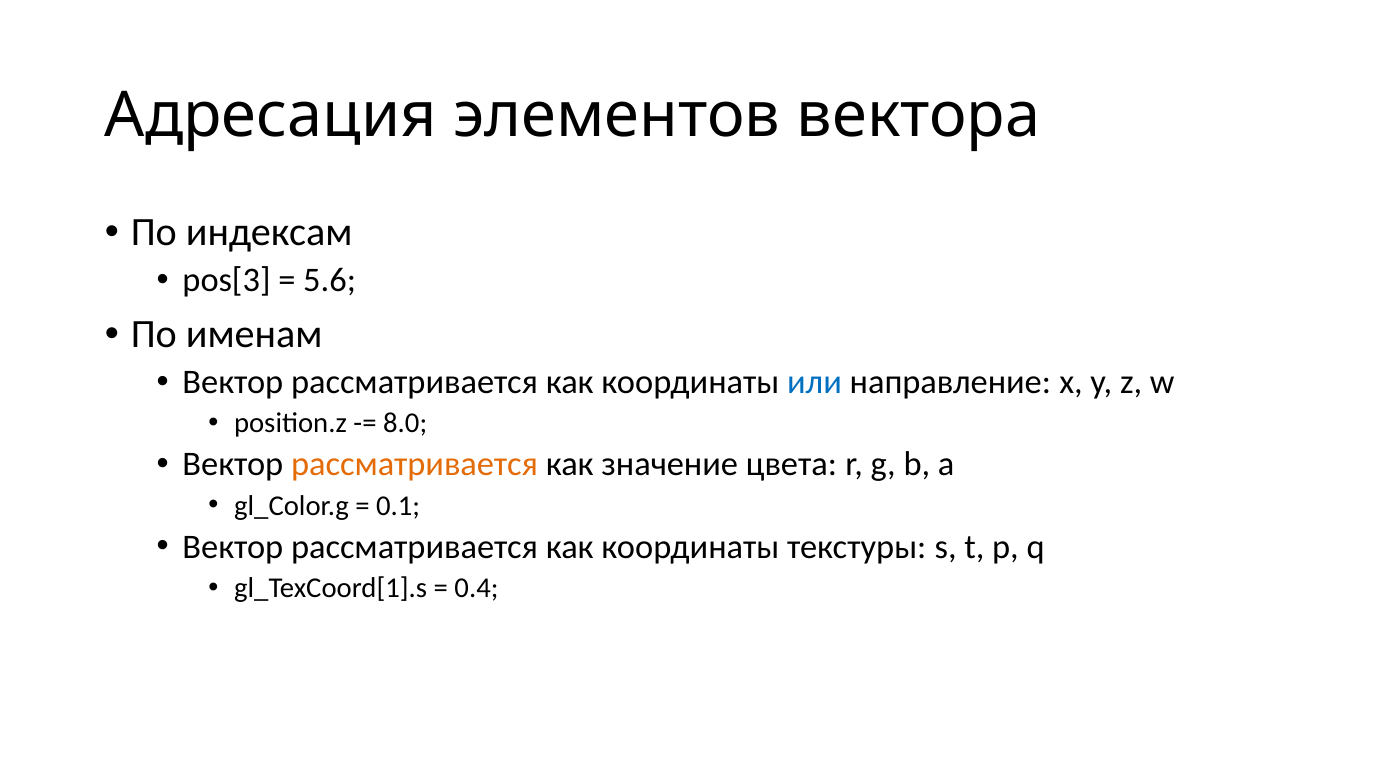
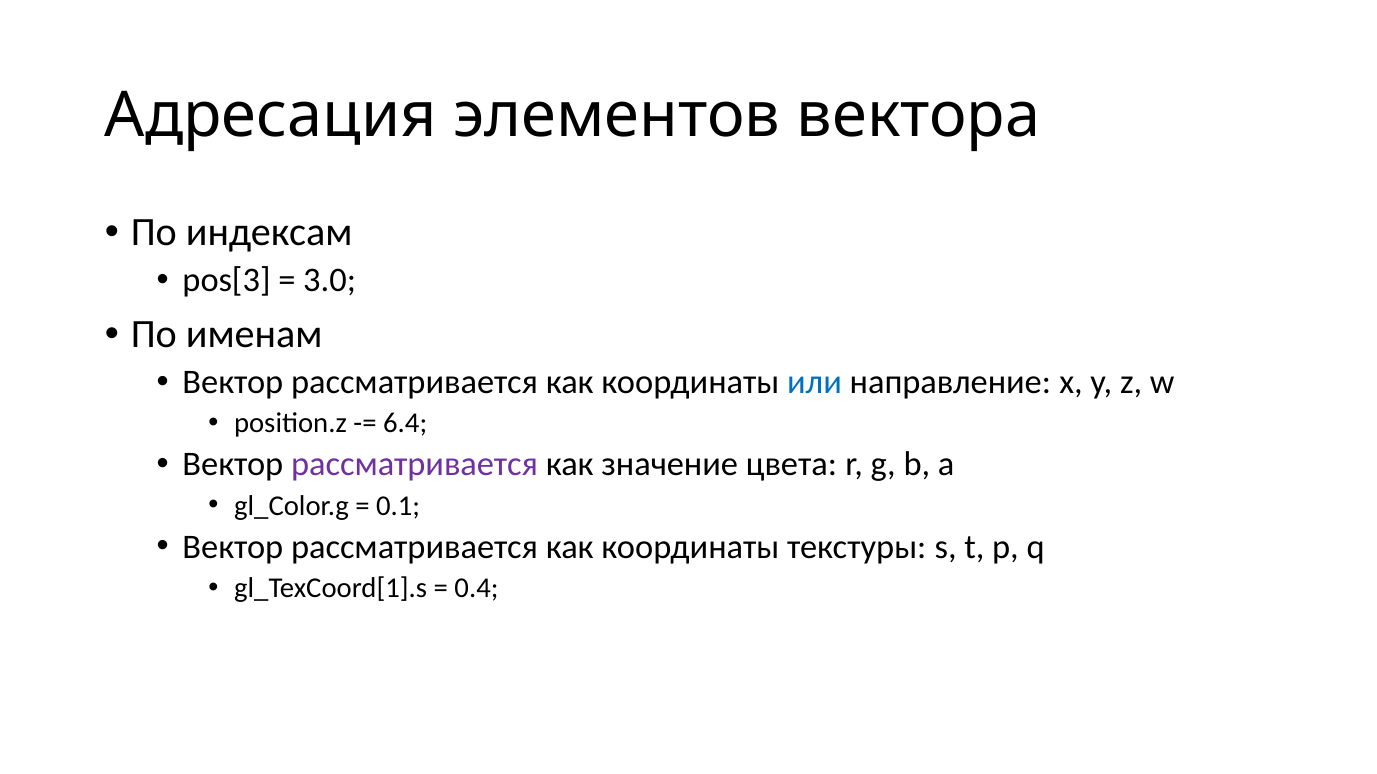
5.6: 5.6 -> 3.0
8.0: 8.0 -> 6.4
рассматривается at (415, 465) colour: orange -> purple
